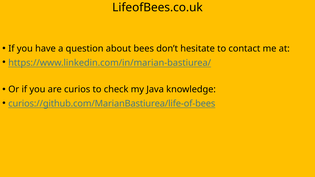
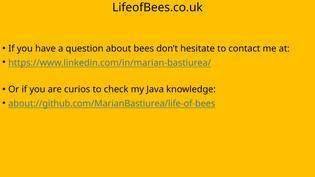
curios://github.com/MarianBastiurea/life-of-bees: curios://github.com/MarianBastiurea/life-of-bees -> about://github.com/MarianBastiurea/life-of-bees
